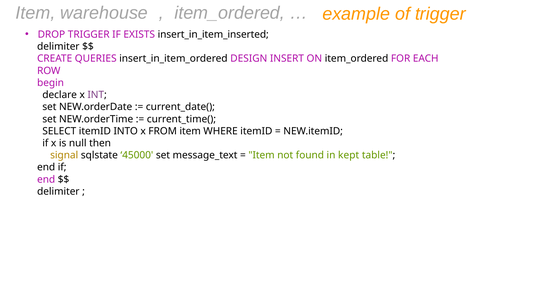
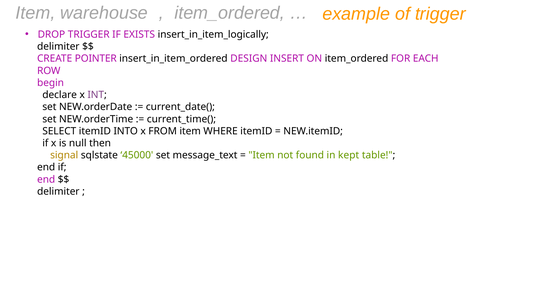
insert_in_item_inserted: insert_in_item_inserted -> insert_in_item_logically
QUERIES: QUERIES -> POINTER
